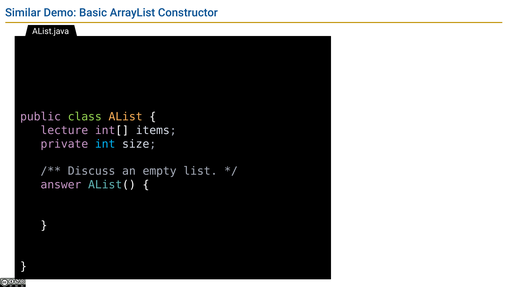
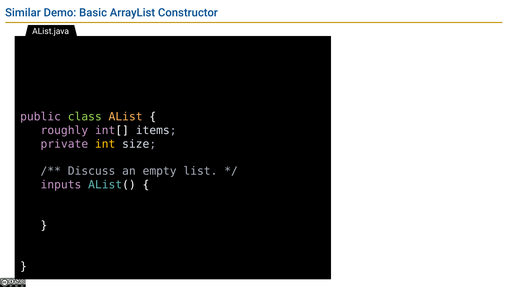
lecture: lecture -> roughly
int colour: light blue -> yellow
answer: answer -> inputs
